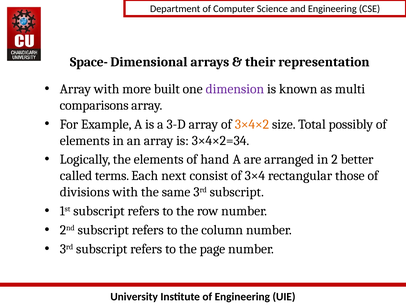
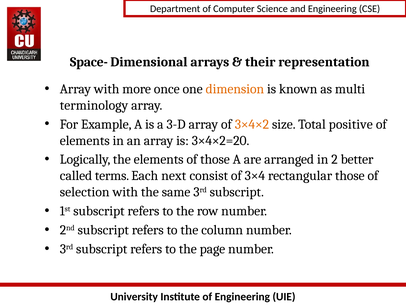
built: built -> once
dimension colour: purple -> orange
comparisons: comparisons -> terminology
possibly: possibly -> positive
3×4×2=34: 3×4×2=34 -> 3×4×2=20
of hand: hand -> those
divisions: divisions -> selection
